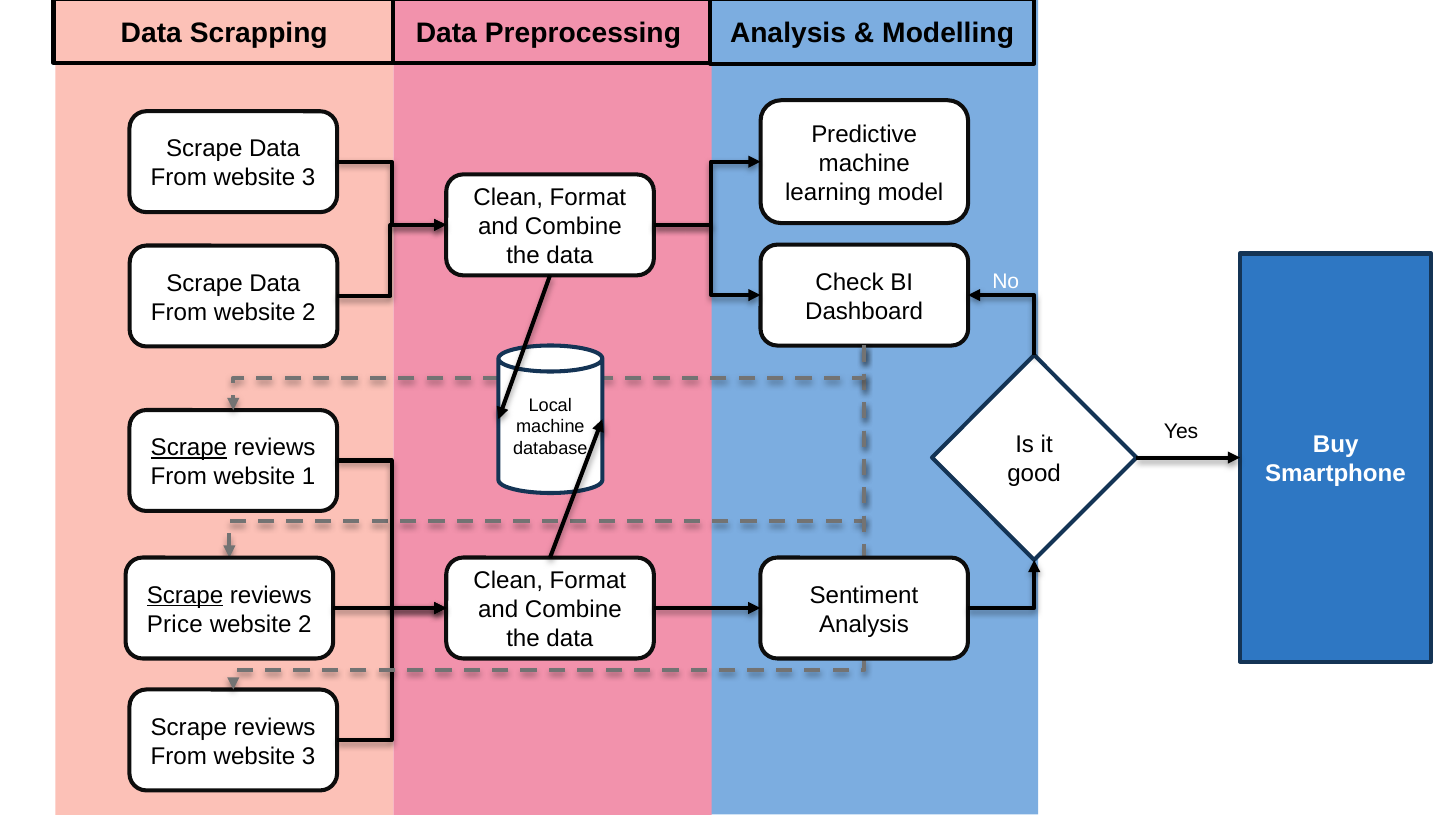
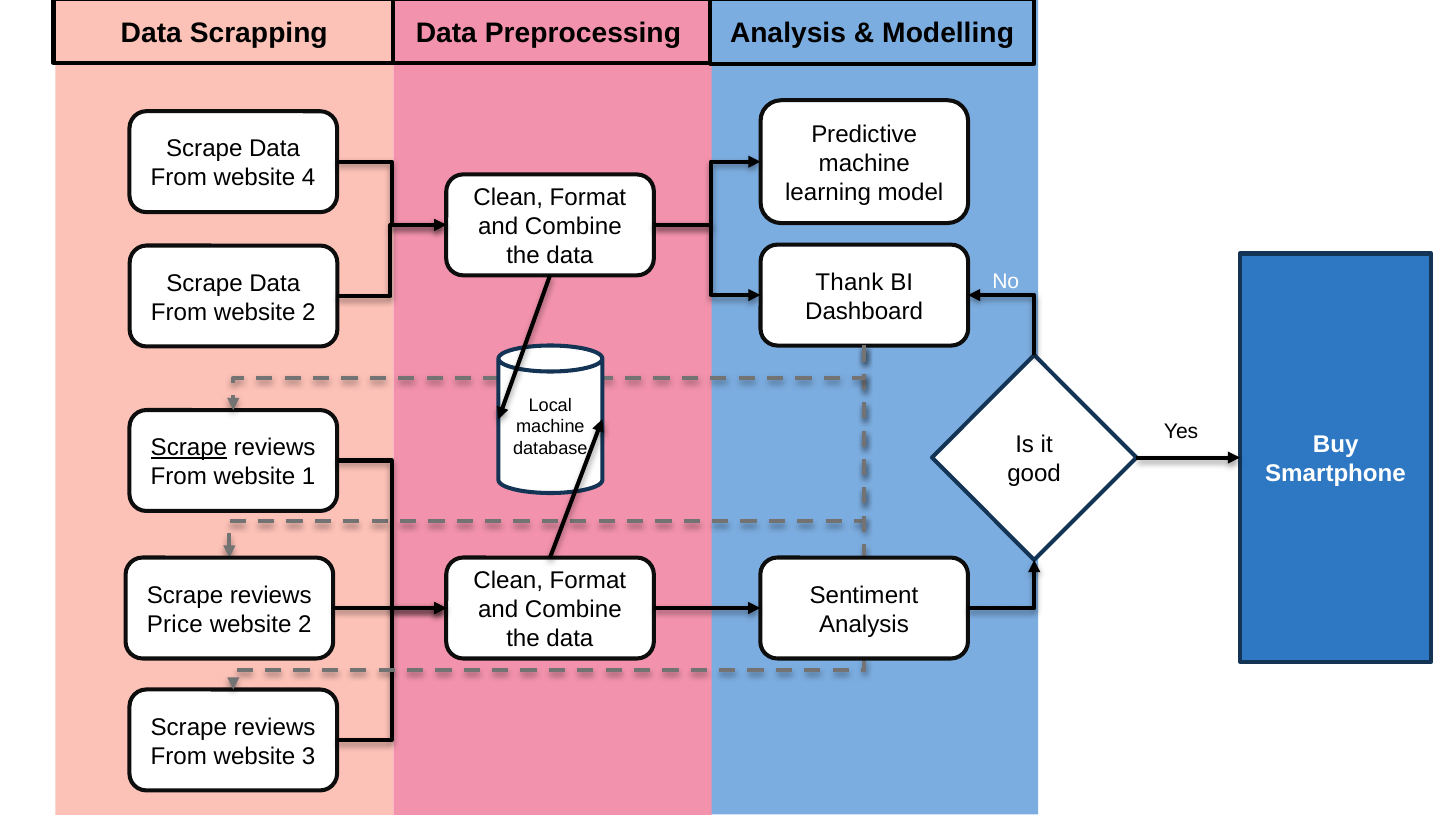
3 at (309, 178): 3 -> 4
Check: Check -> Thank
Scrape at (185, 596) underline: present -> none
